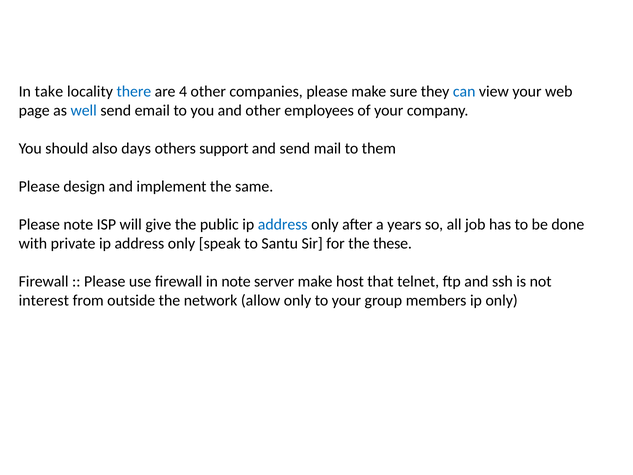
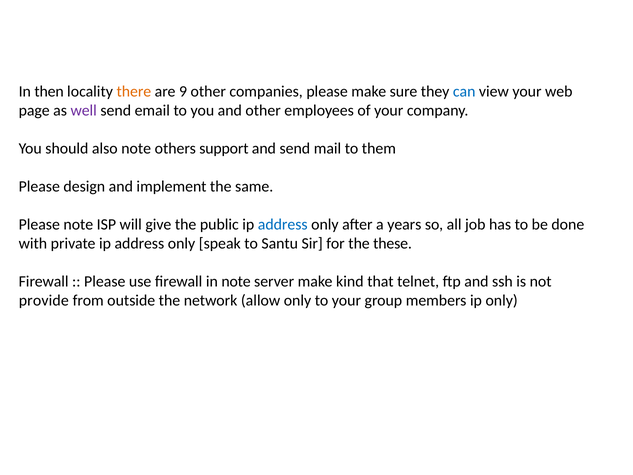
take: take -> then
there colour: blue -> orange
4: 4 -> 9
well colour: blue -> purple
also days: days -> note
host: host -> kind
interest: interest -> provide
